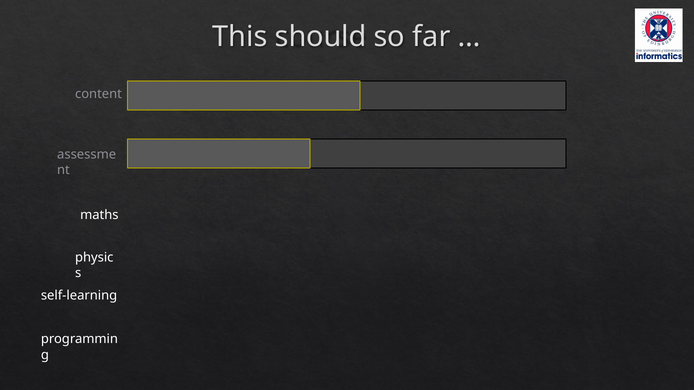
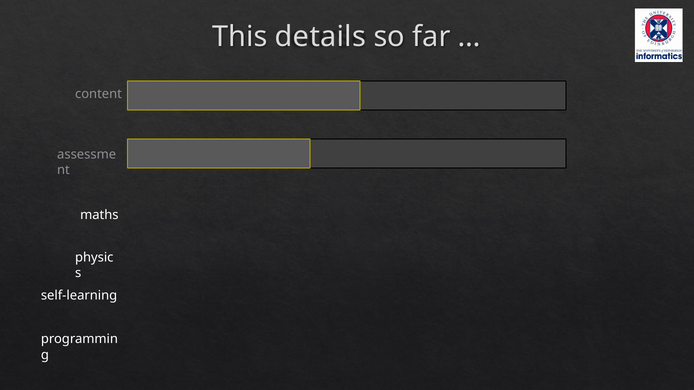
should: should -> details
